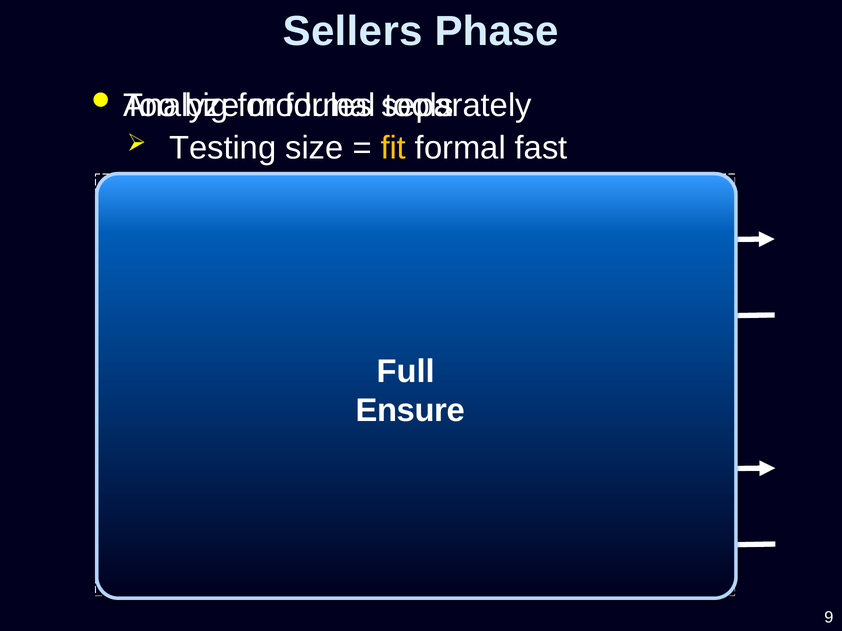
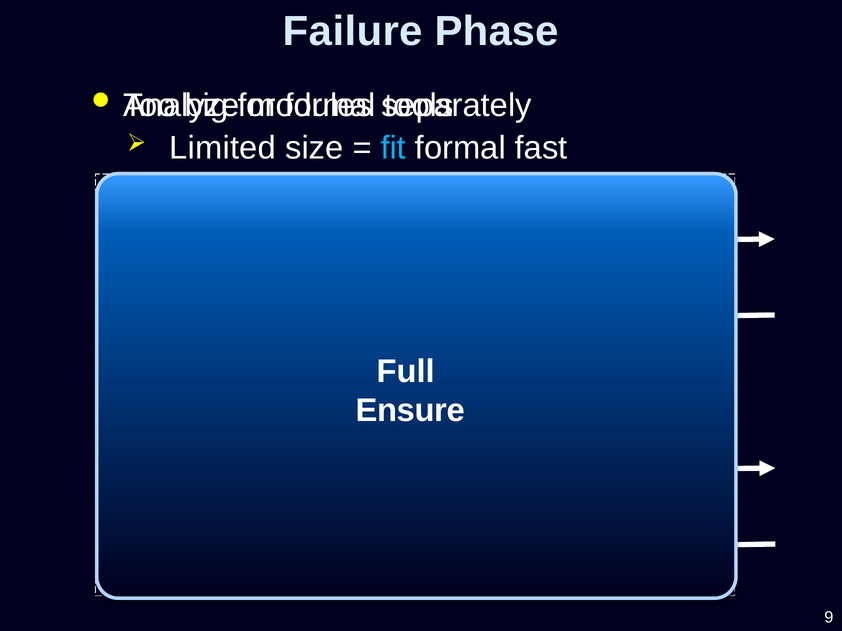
Sellers: Sellers -> Failure
Testing: Testing -> Limited
fit colour: yellow -> light blue
